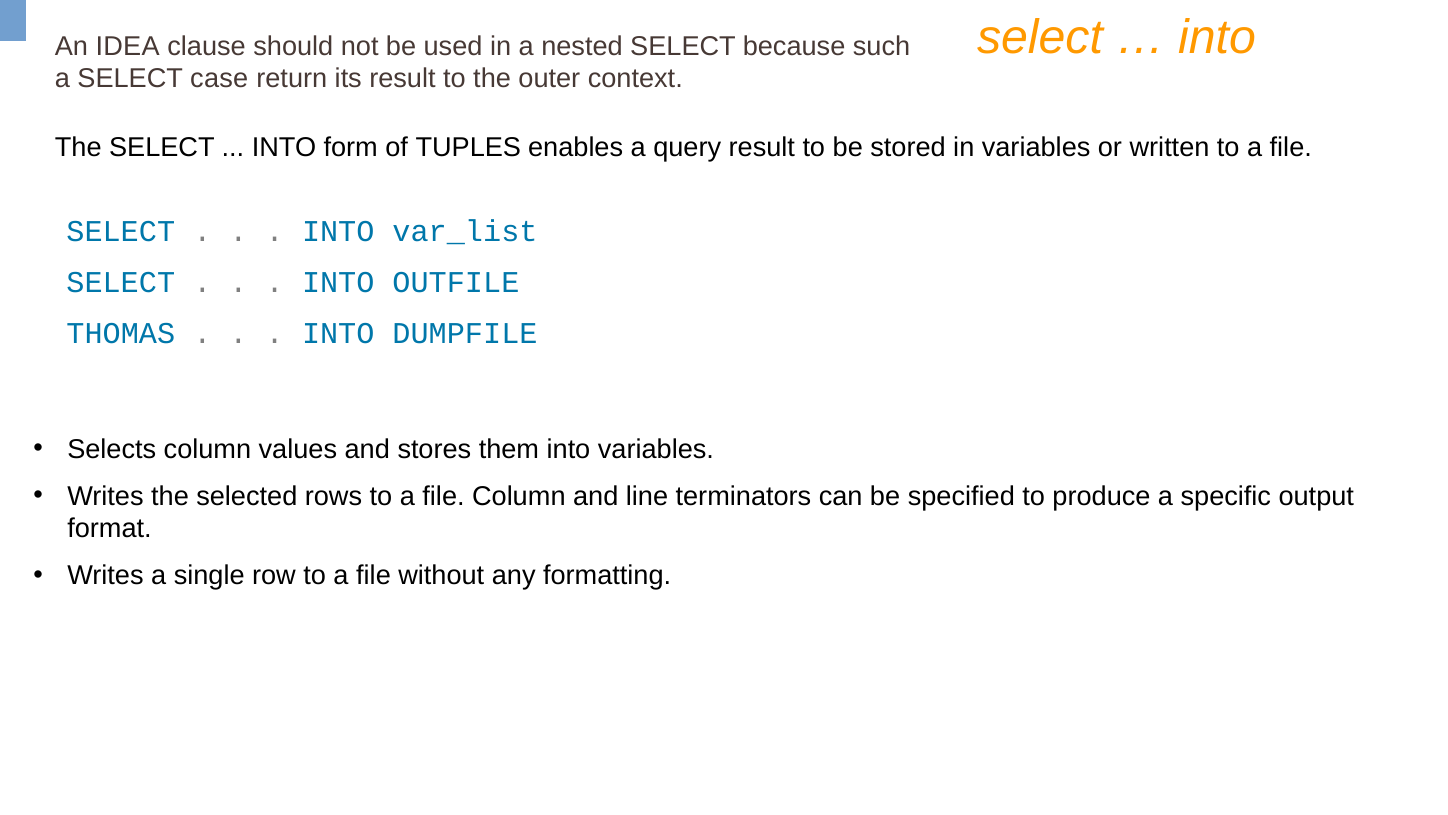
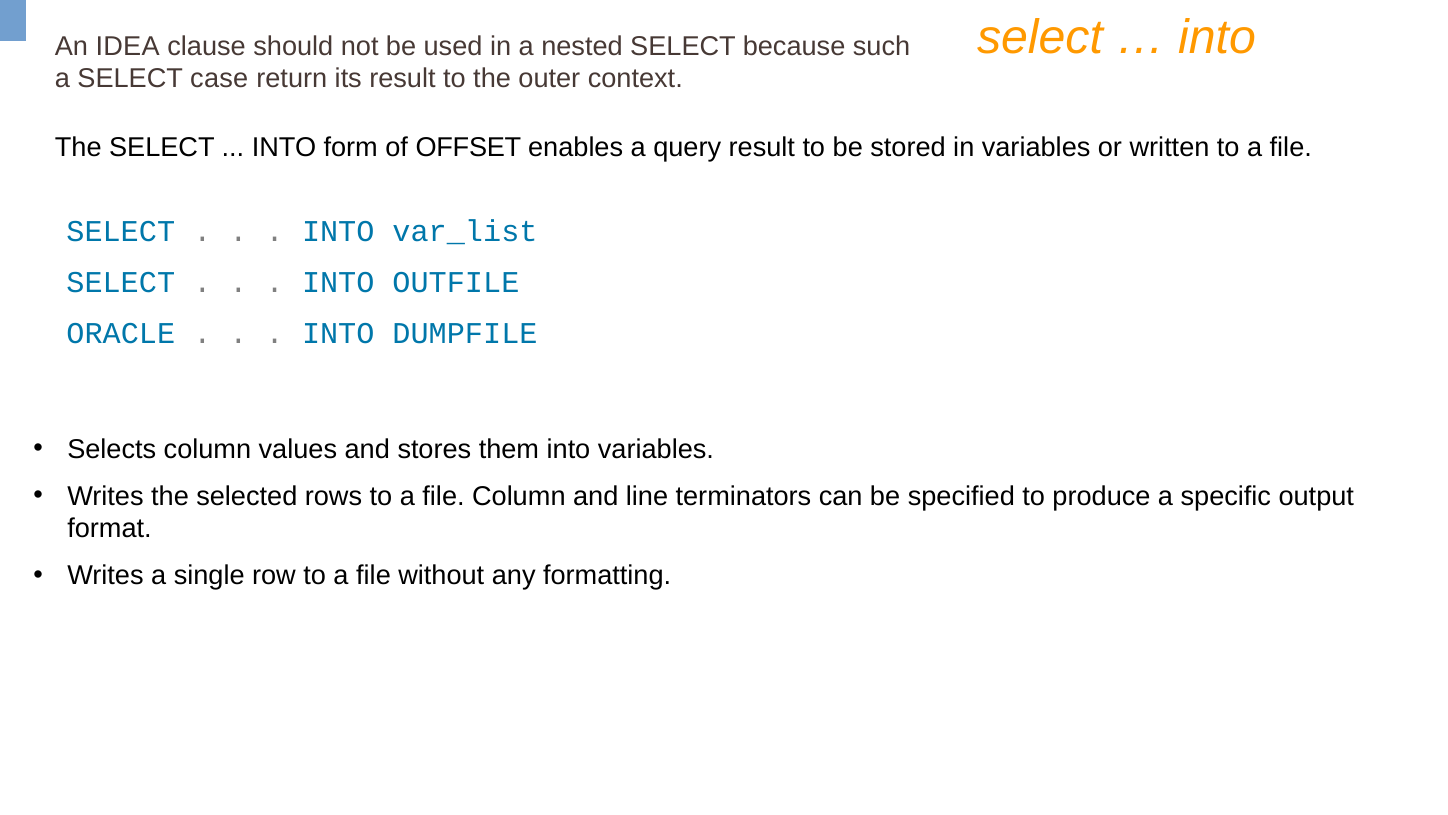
TUPLES: TUPLES -> OFFSET
THOMAS: THOMAS -> ORACLE
